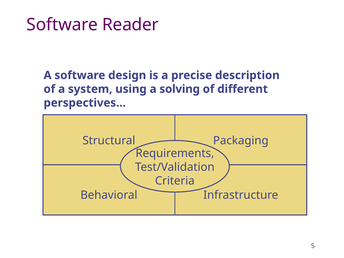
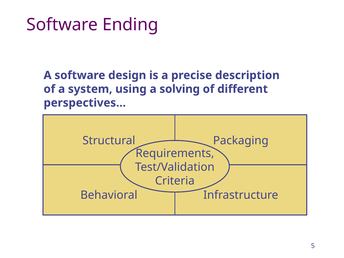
Reader: Reader -> Ending
